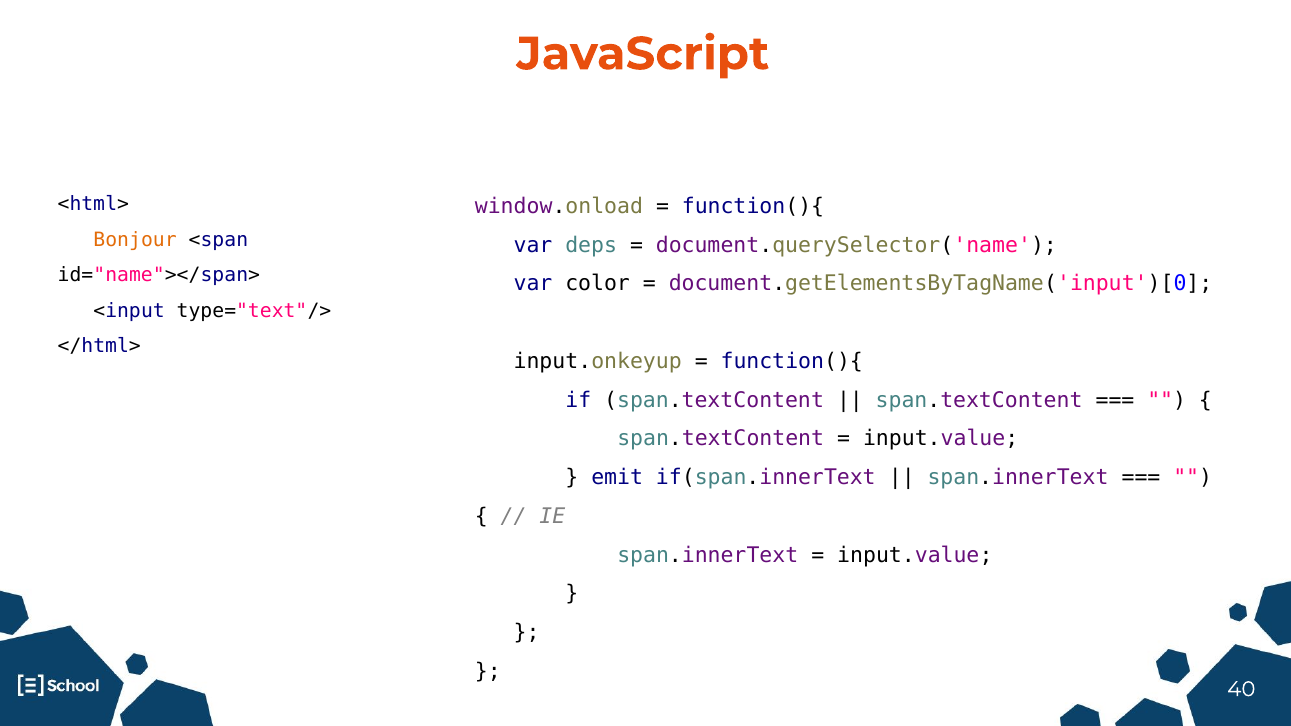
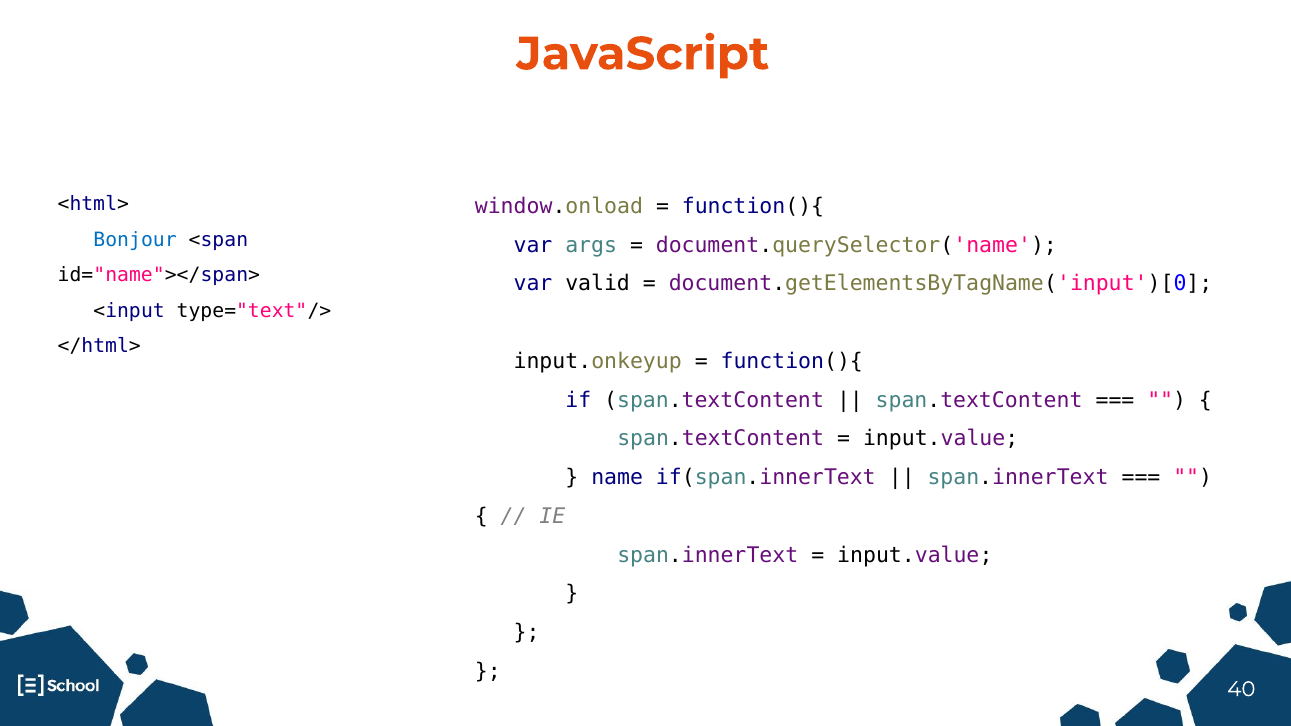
Bonjour colour: orange -> blue
deps: deps -> args
color: color -> valid
emit: emit -> name
